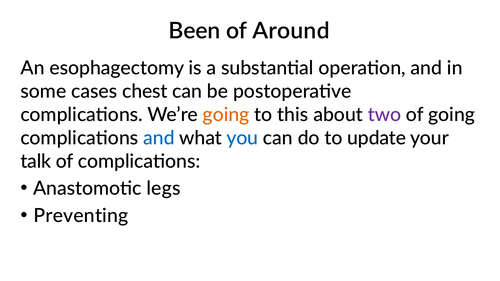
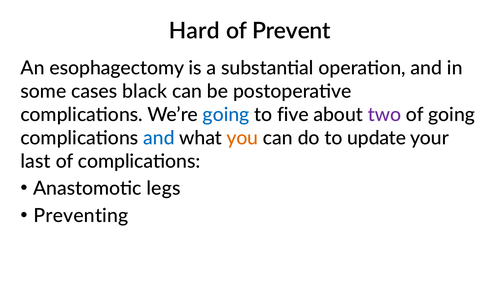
Been: Been -> Hard
Around: Around -> Prevent
chest: chest -> black
going at (226, 115) colour: orange -> blue
this: this -> five
you colour: blue -> orange
talk: talk -> last
